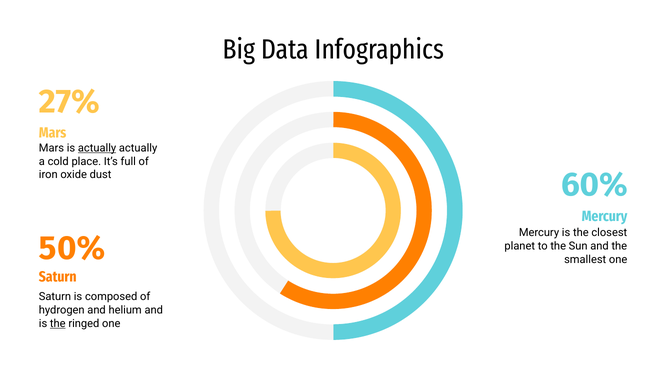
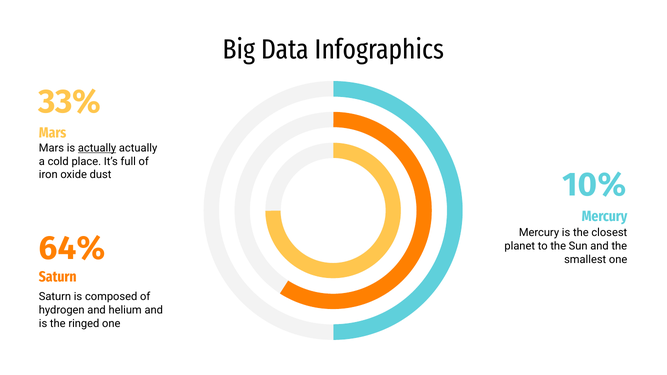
27%: 27% -> 33%
60%: 60% -> 10%
50%: 50% -> 64%
the at (58, 324) underline: present -> none
